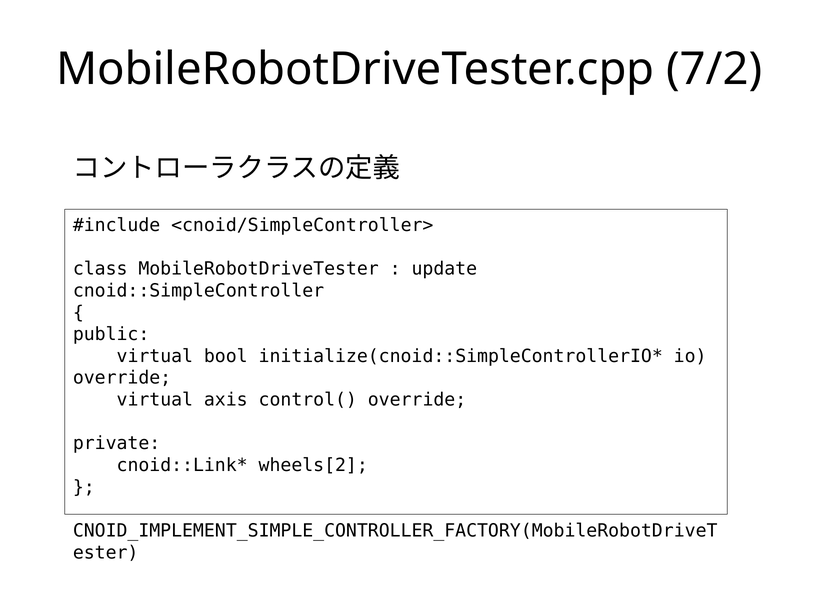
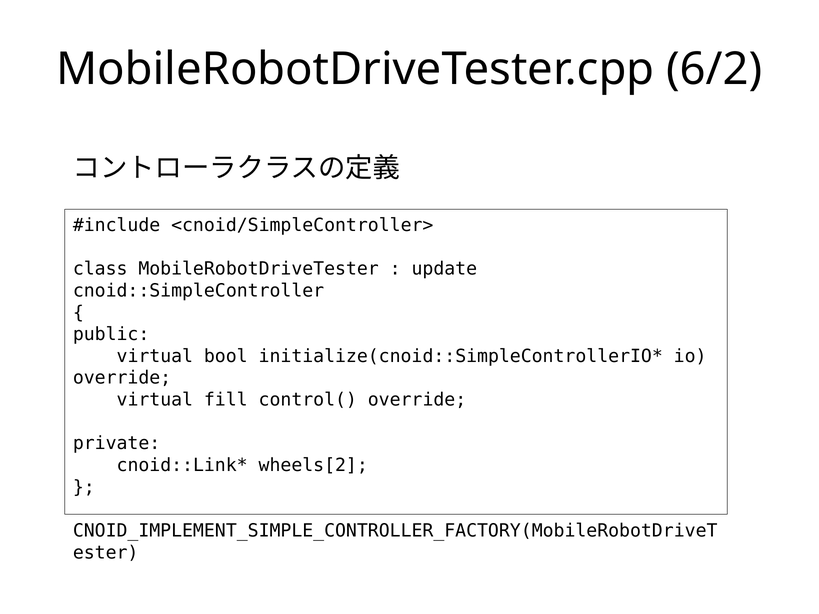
7/2: 7/2 -> 6/2
axis: axis -> fill
